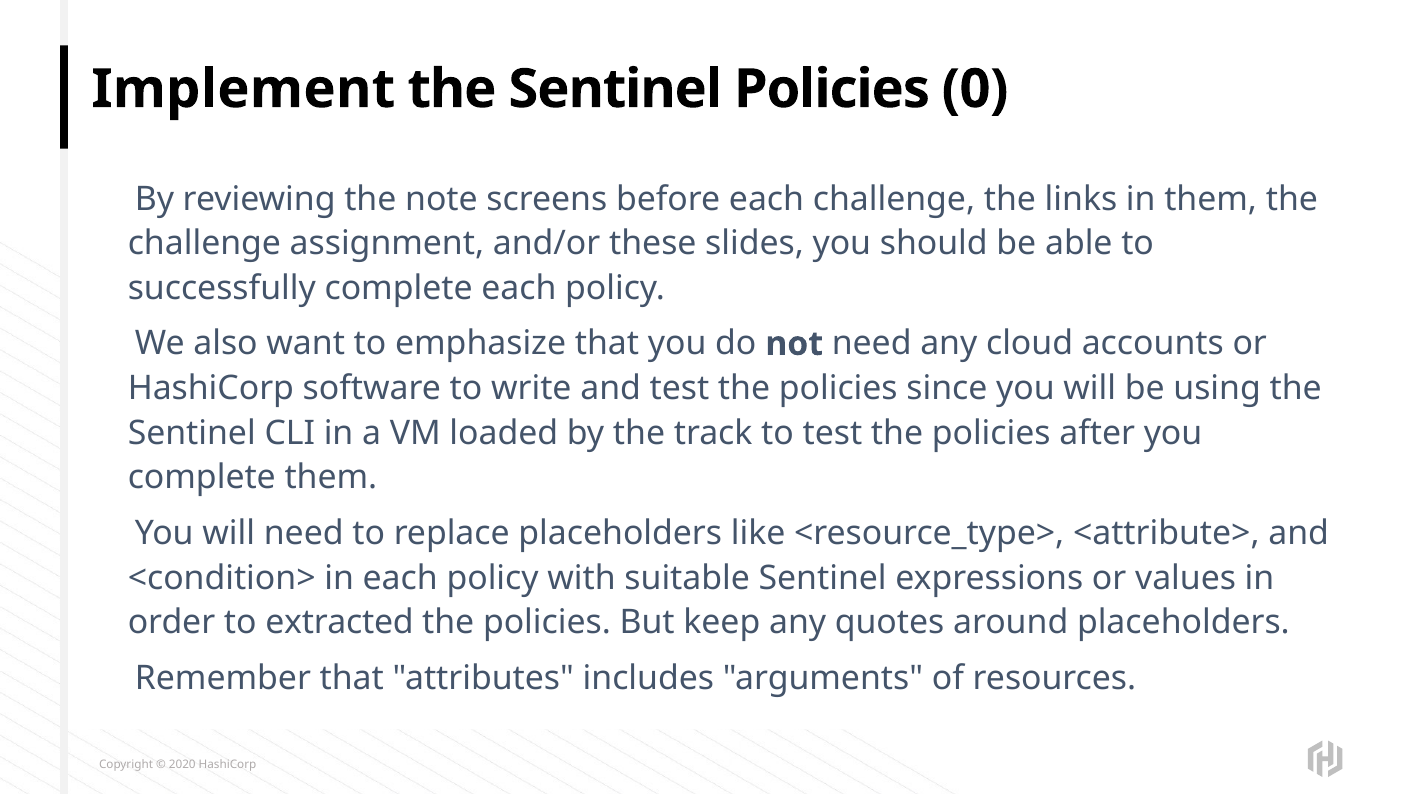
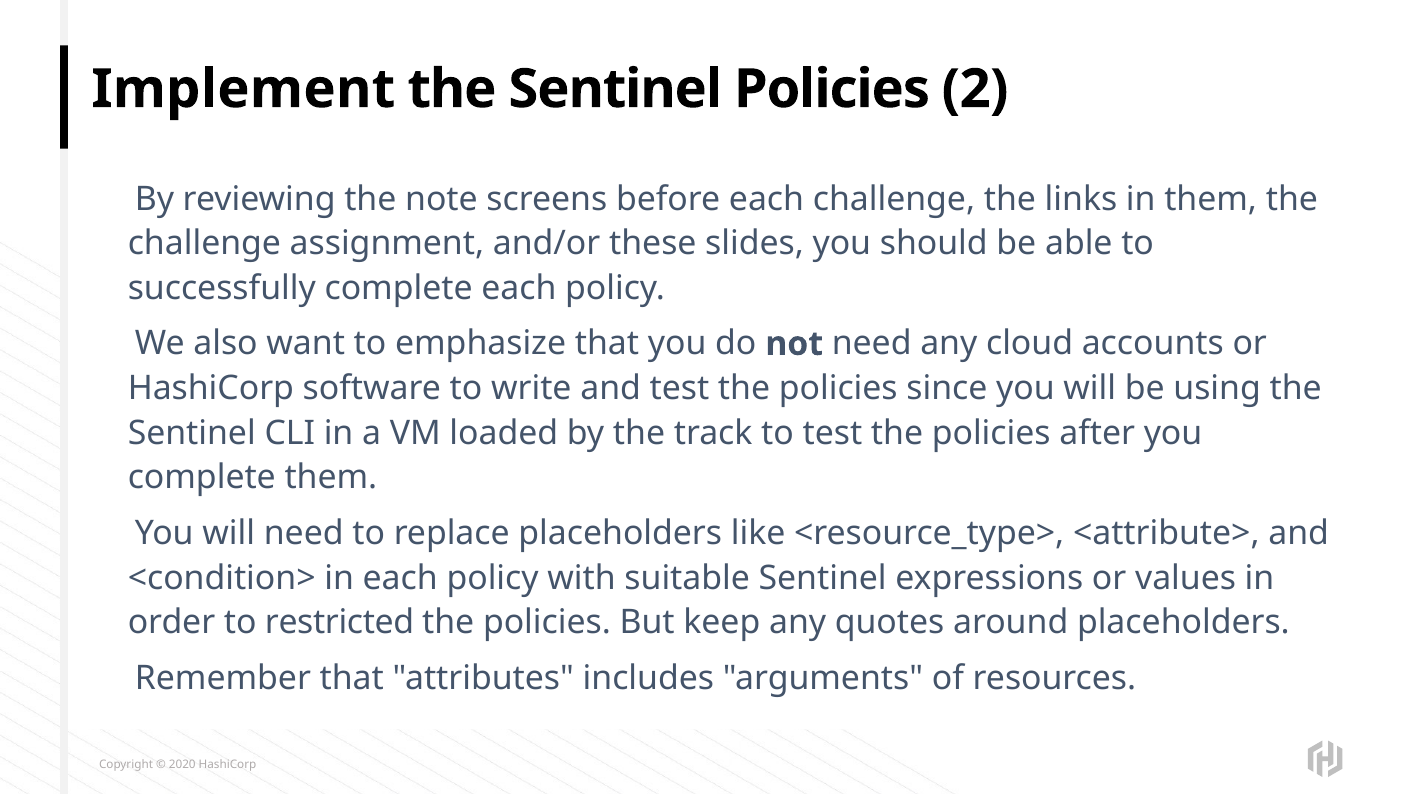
0: 0 -> 2
extracted: extracted -> restricted
